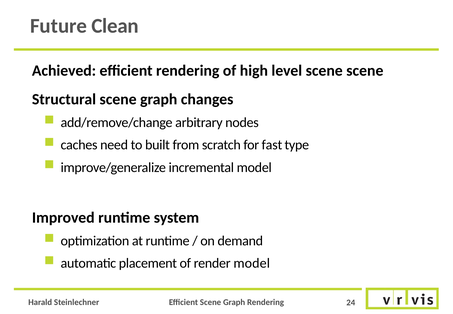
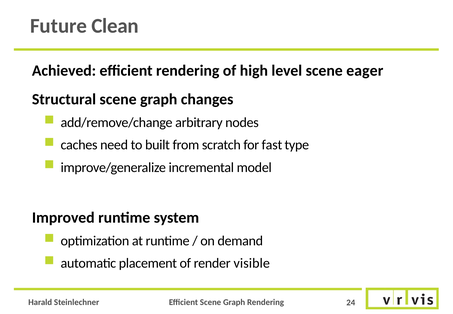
scene scene: scene -> eager
render model: model -> visible
